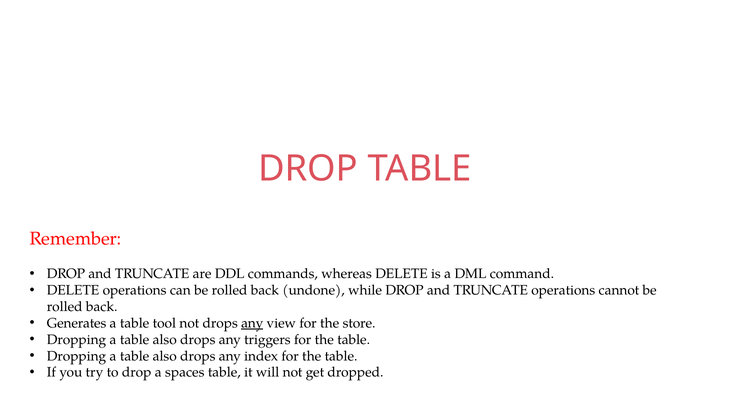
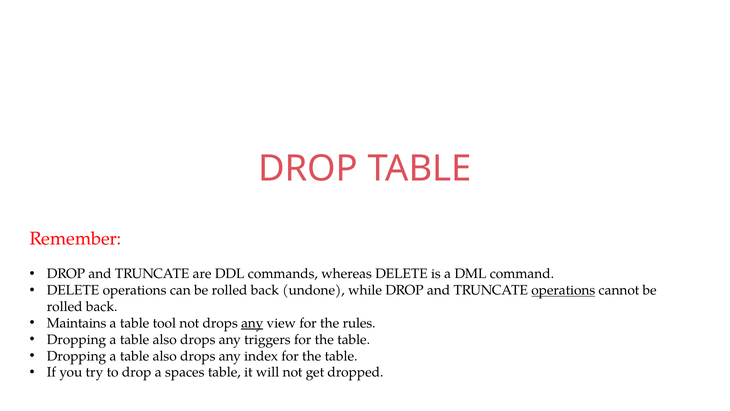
operations at (563, 290) underline: none -> present
Generates: Generates -> Maintains
store: store -> rules
